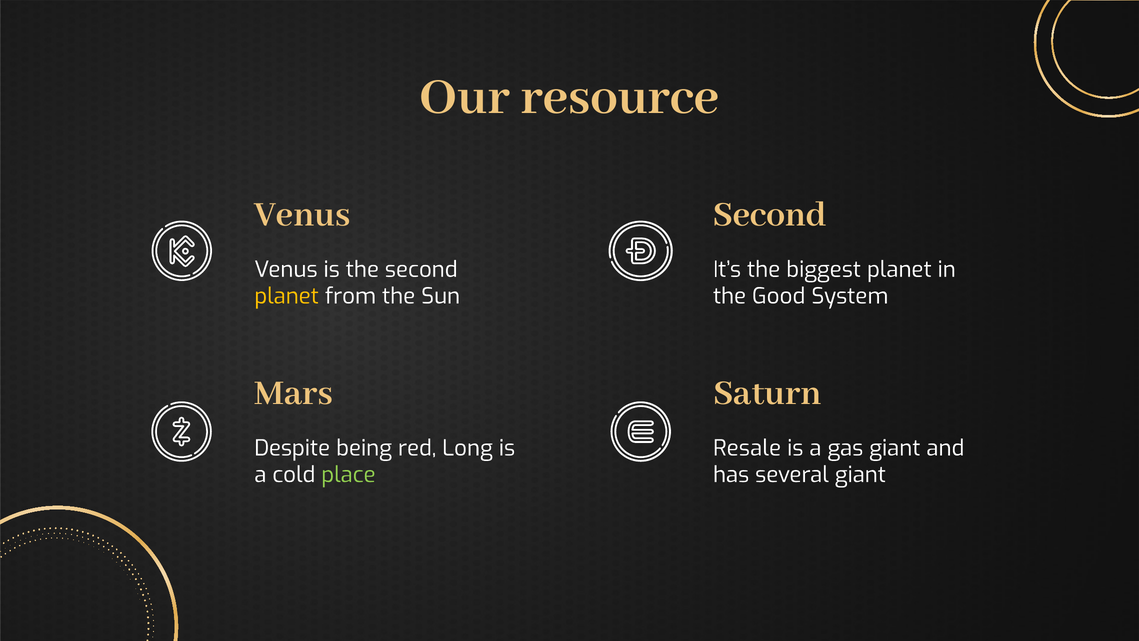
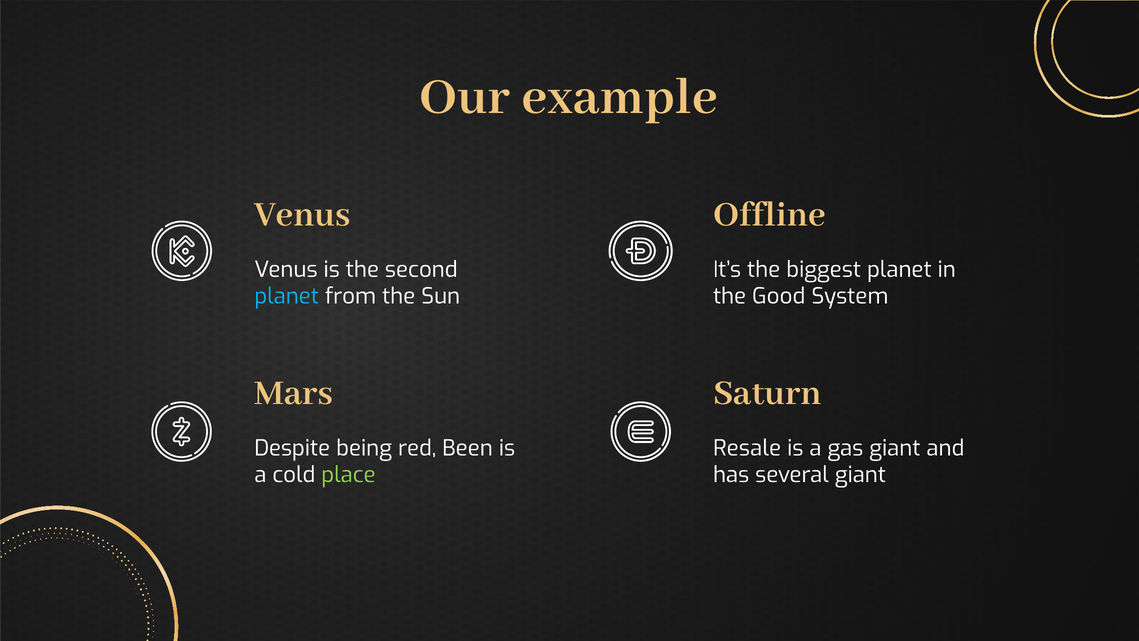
resource: resource -> example
Second at (770, 213): Second -> Offline
planet at (287, 296) colour: yellow -> light blue
Long: Long -> Been
